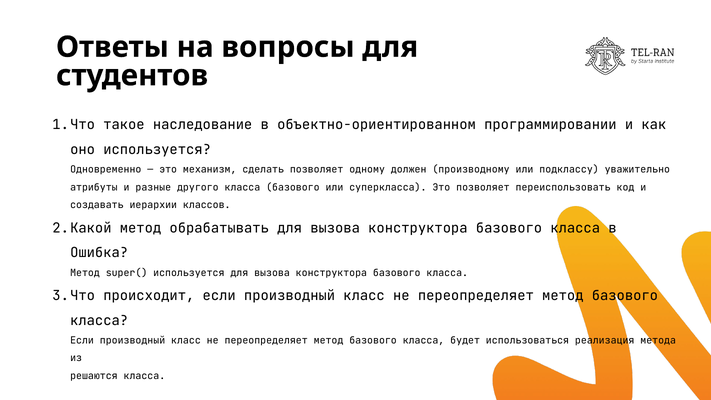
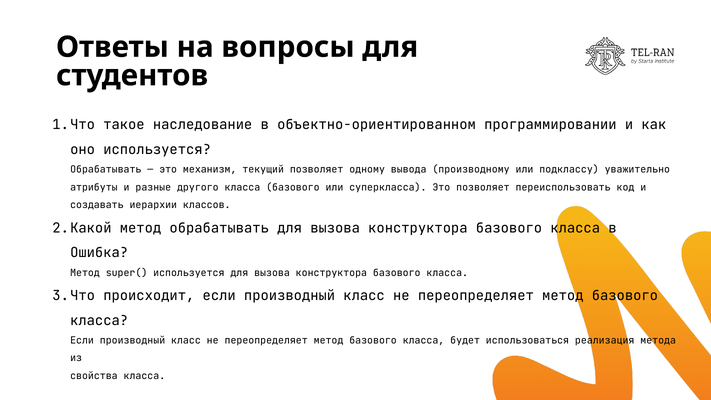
Одновременно at (106, 170): Одновременно -> Обрабатывать
сделать: сделать -> текущий
должен: должен -> вывода
решаются: решаются -> свойства
